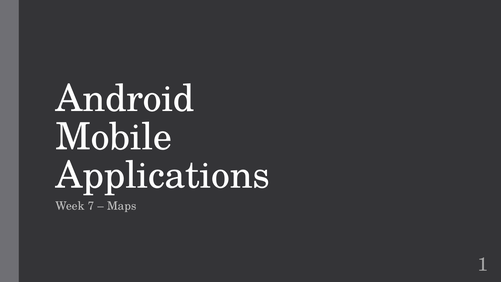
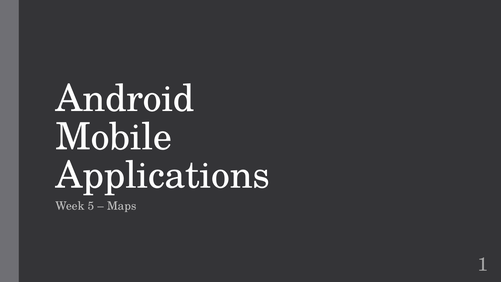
7: 7 -> 5
